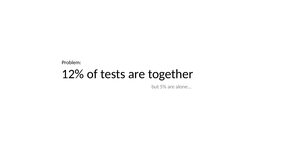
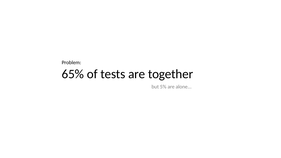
12%: 12% -> 65%
